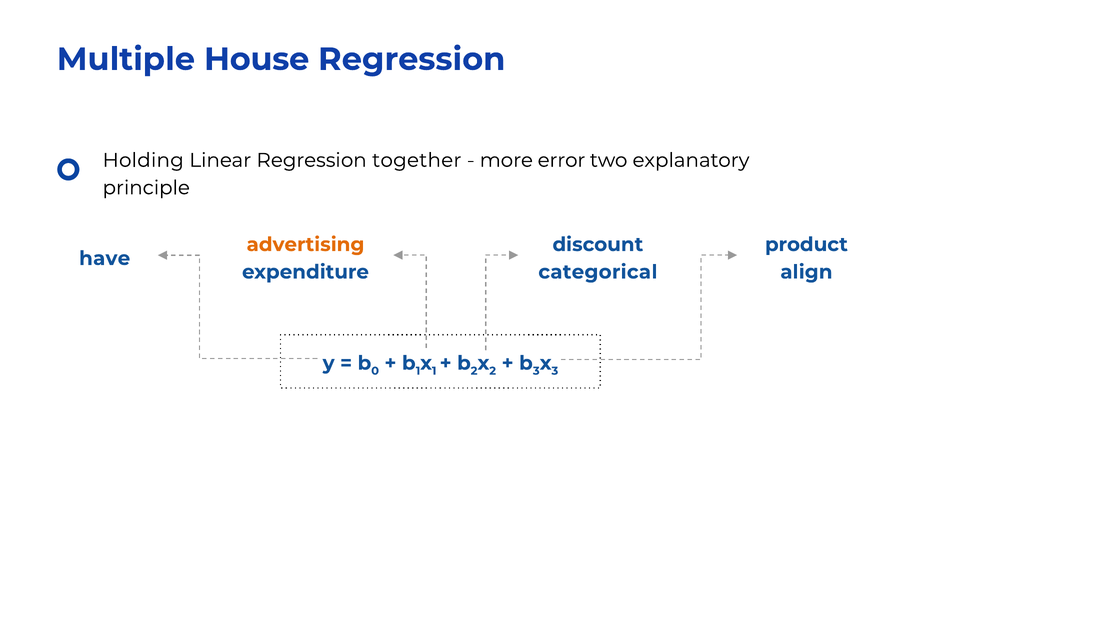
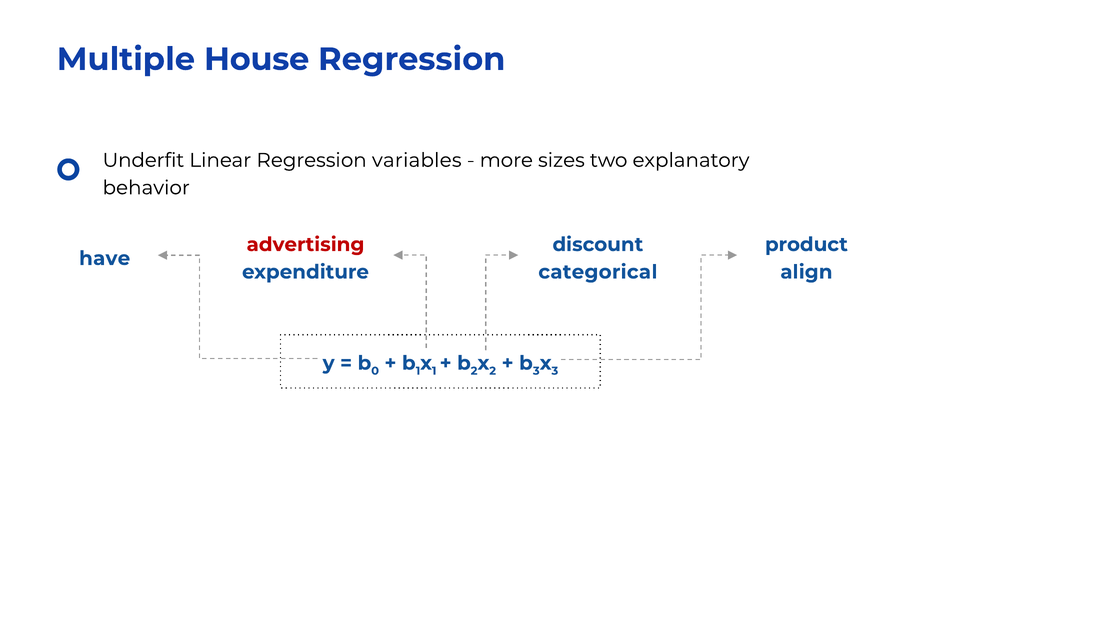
Holding: Holding -> Underfit
together: together -> variables
error: error -> sizes
principle: principle -> behavior
advertising colour: orange -> red
